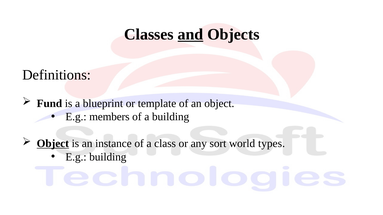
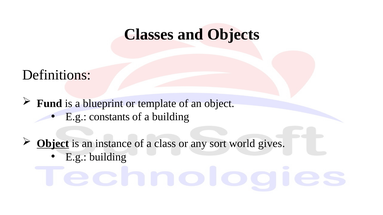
and underline: present -> none
members: members -> constants
types: types -> gives
